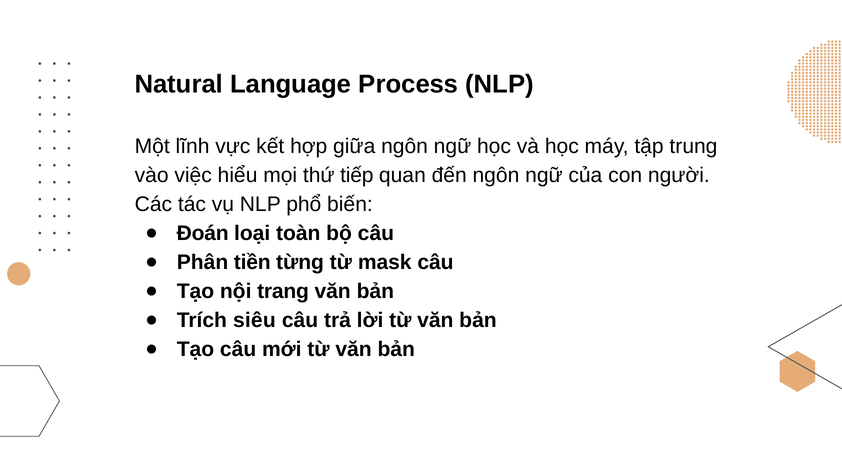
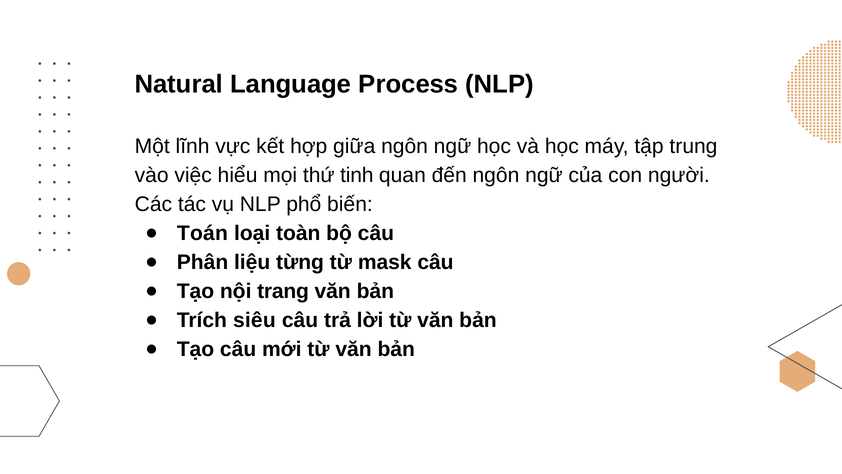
tiếp: tiếp -> tinh
Đoán: Đoán -> Toán
tiền: tiền -> liệu
